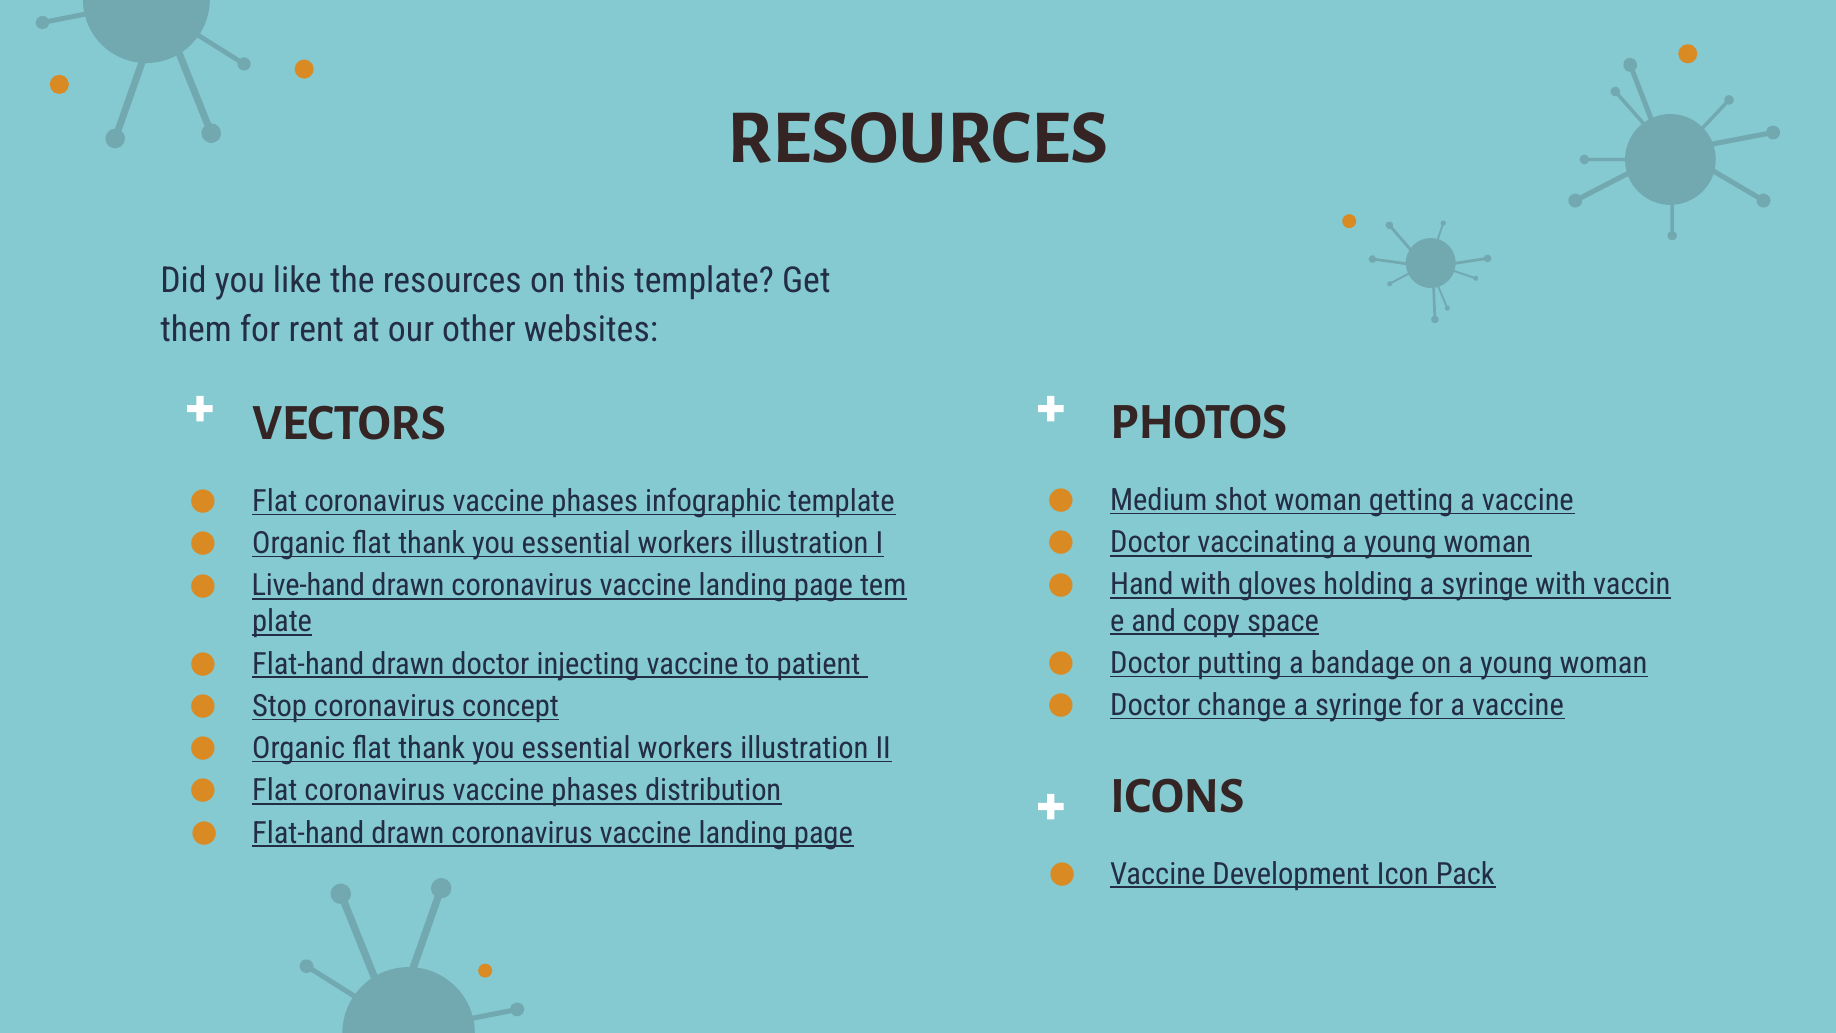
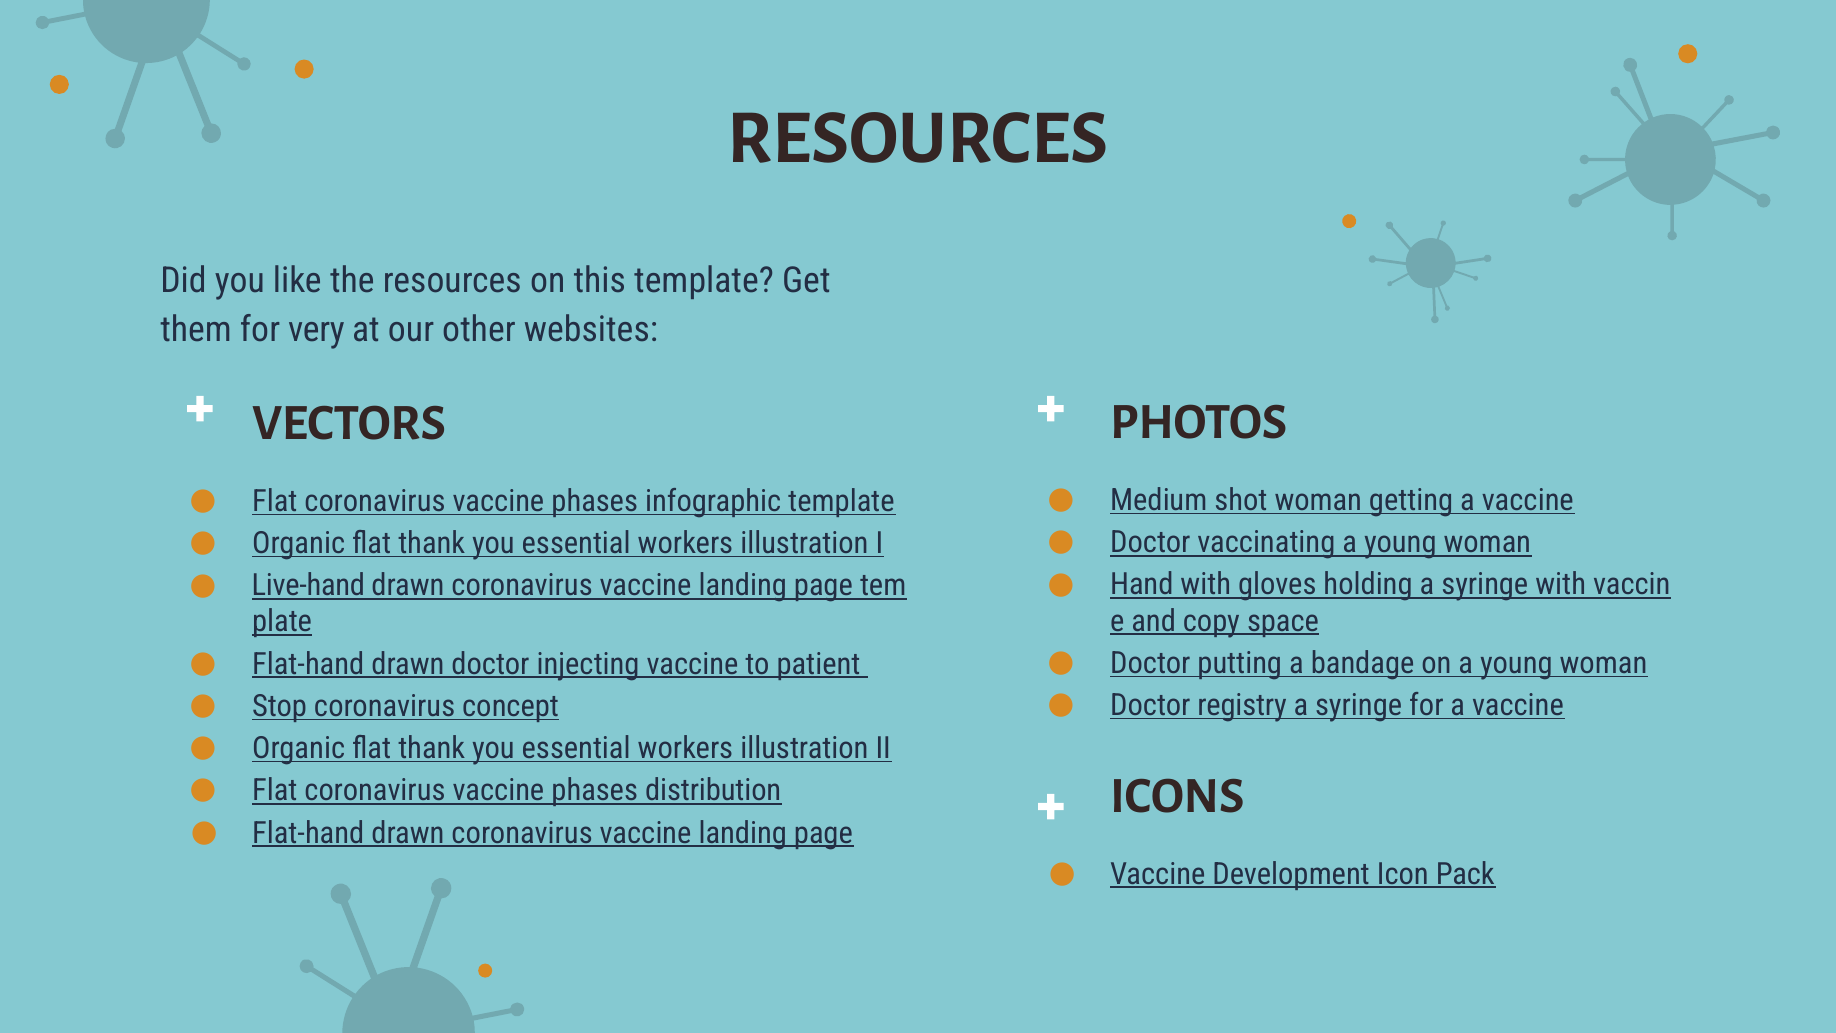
rent: rent -> very
change: change -> registry
